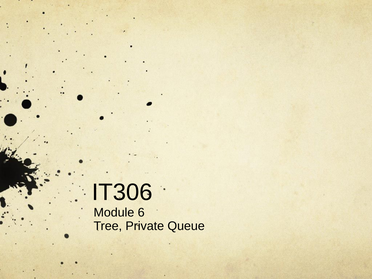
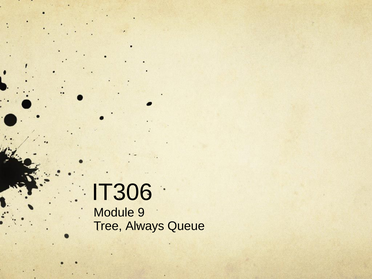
6: 6 -> 9
Private: Private -> Always
